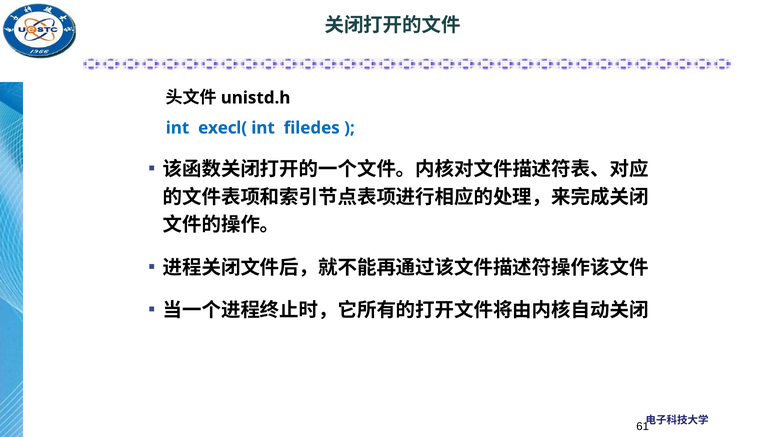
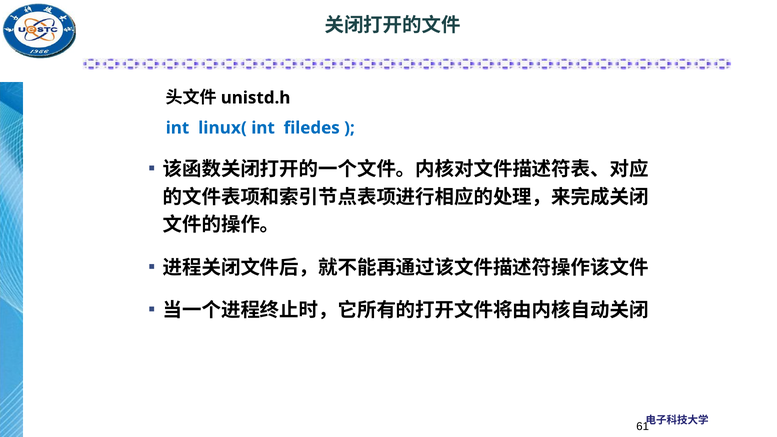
execl(: execl( -> linux(
